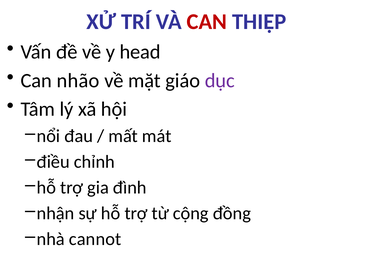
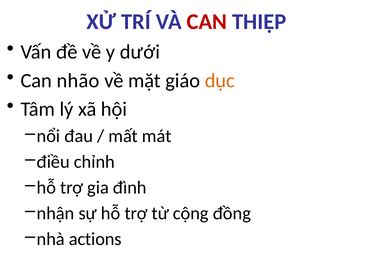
head: head -> dưới
dục colour: purple -> orange
cannot: cannot -> actions
